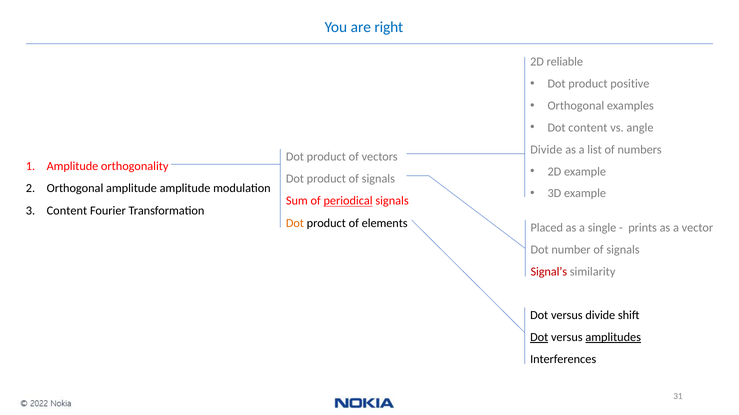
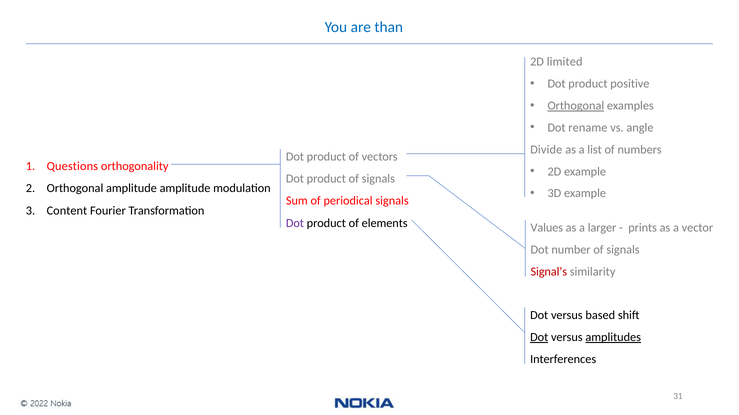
right: right -> than
reliable: reliable -> limited
Orthogonal at (576, 106) underline: none -> present
Dot content: content -> rename
Amplitude at (72, 167): Amplitude -> Questions
periodical underline: present -> none
Dot at (295, 223) colour: orange -> purple
Placed: Placed -> Values
single: single -> larger
versus divide: divide -> based
